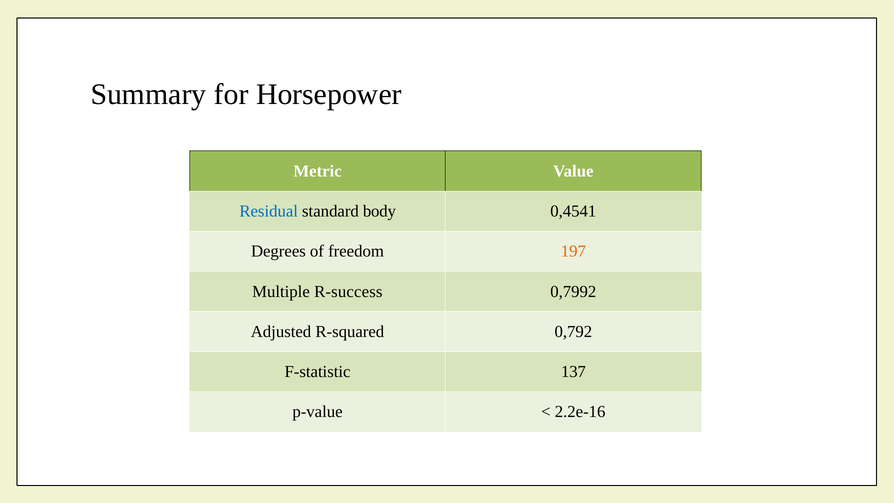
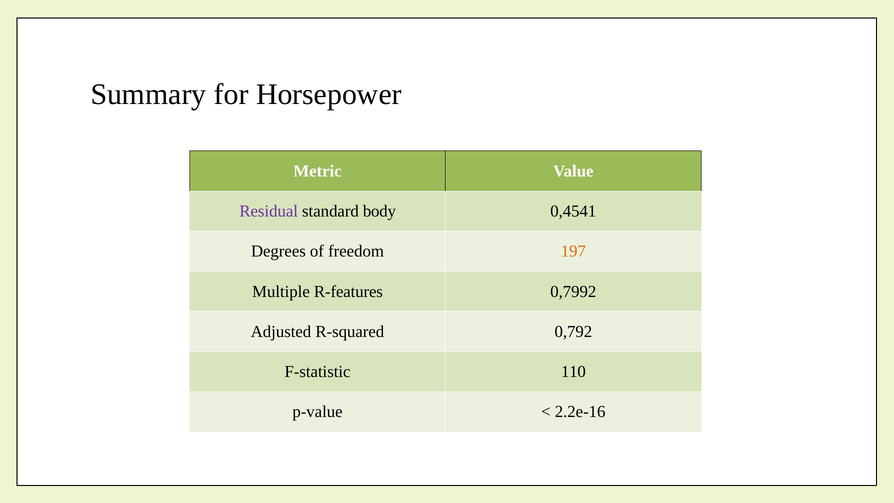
Residual colour: blue -> purple
R-success: R-success -> R-features
137: 137 -> 110
